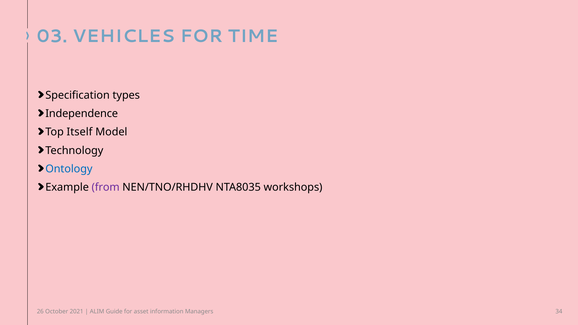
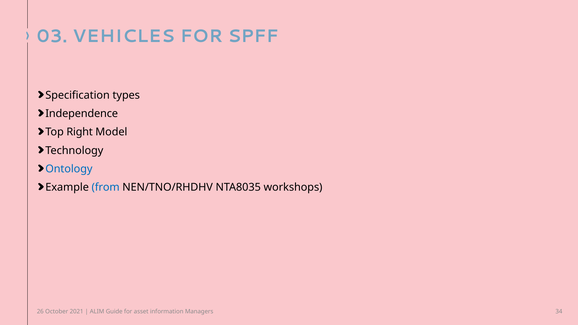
TIME: TIME -> SPFF
Itself: Itself -> Right
from colour: purple -> blue
